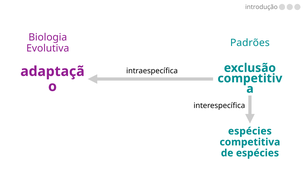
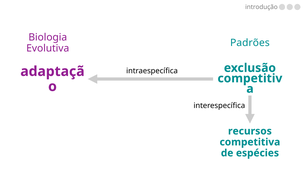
espécies at (250, 131): espécies -> recursos
